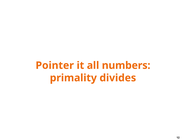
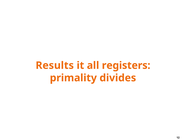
Pointer: Pointer -> Results
numbers: numbers -> registers
